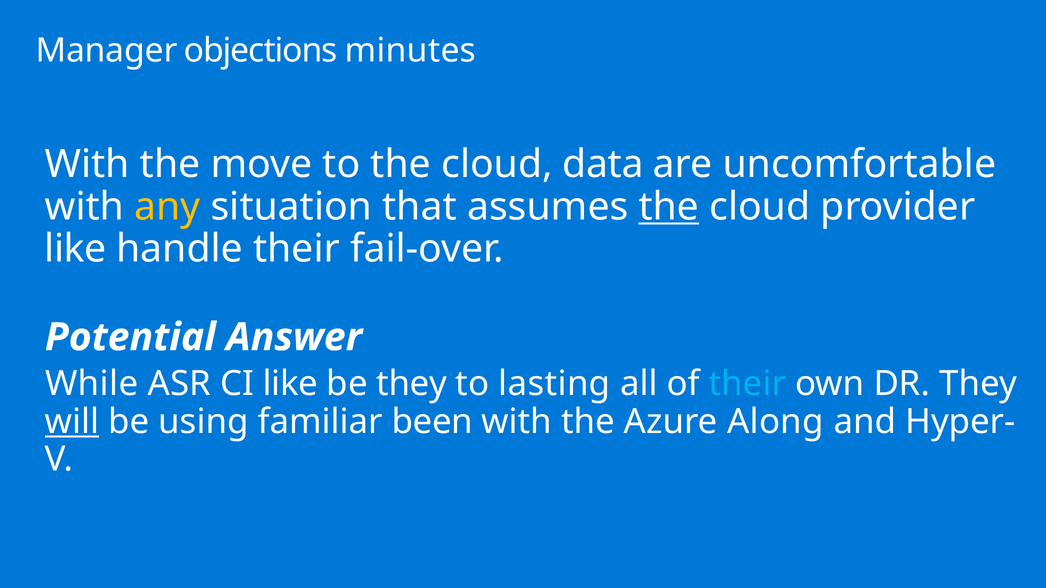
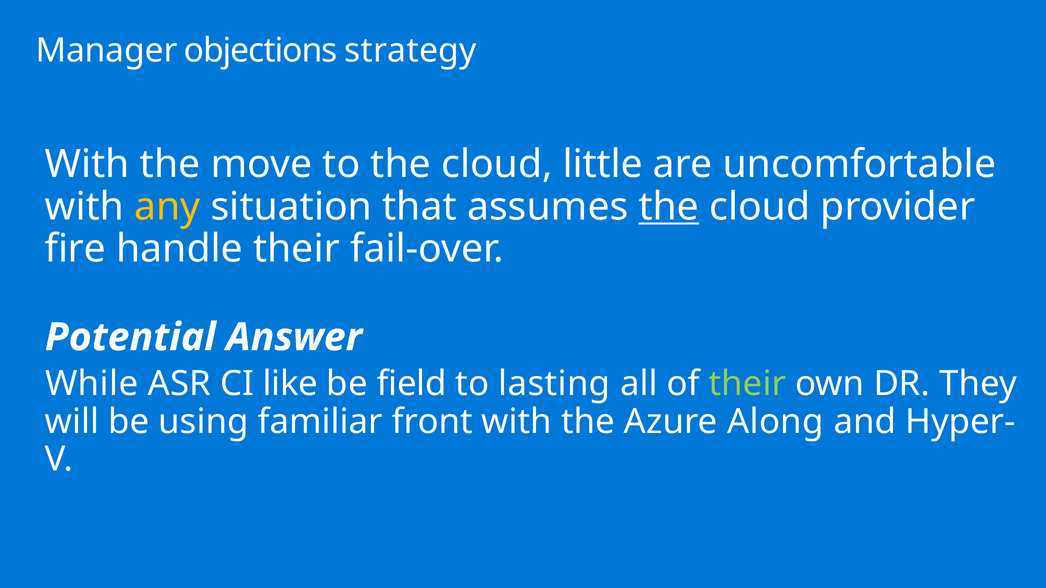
minutes: minutes -> strategy
data: data -> little
like at (76, 249): like -> fire
be they: they -> field
their at (747, 384) colour: light blue -> light green
will underline: present -> none
been: been -> front
